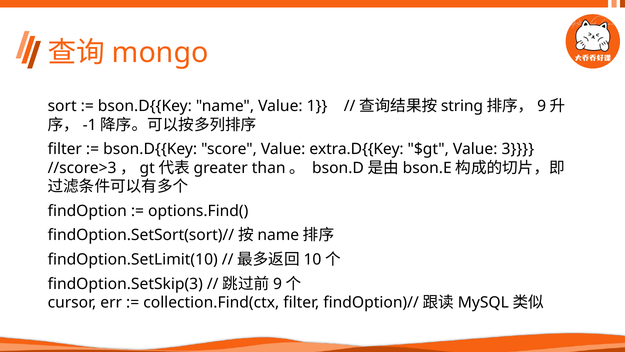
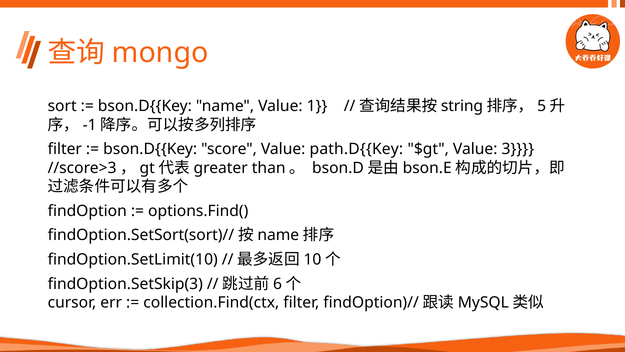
9 at (542, 106): 9 -> 5
extra.D{{Key: extra.D{{Key -> path.D{{Key
9 at (278, 284): 9 -> 6
